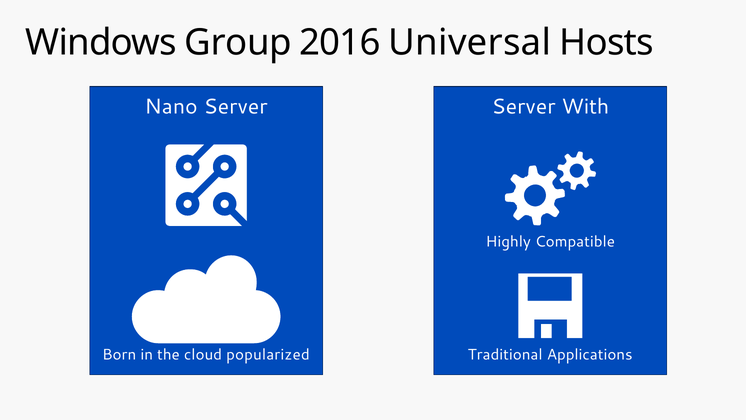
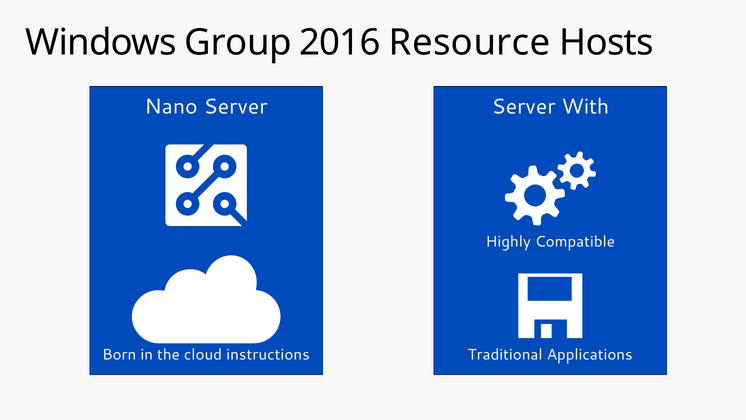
Universal: Universal -> Resource
popularized: popularized -> instructions
